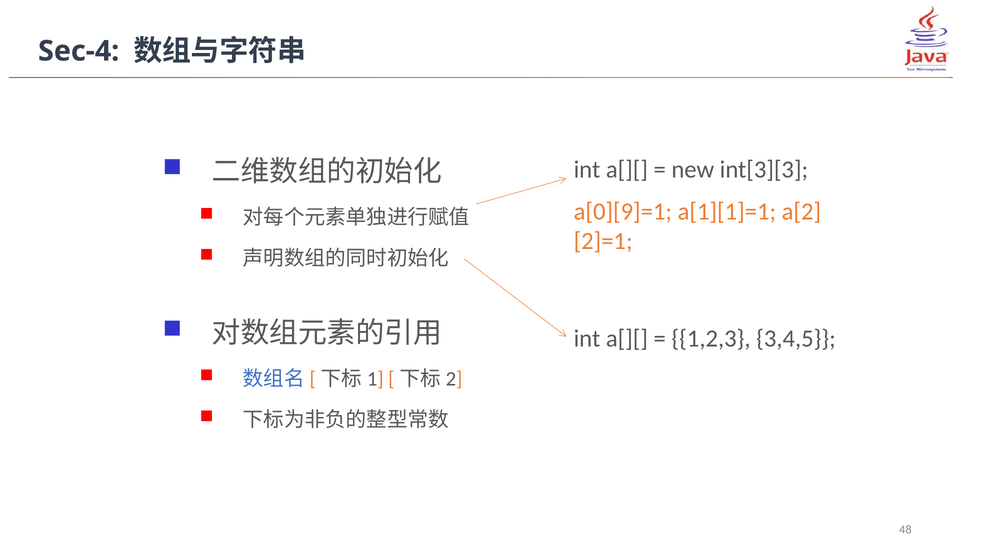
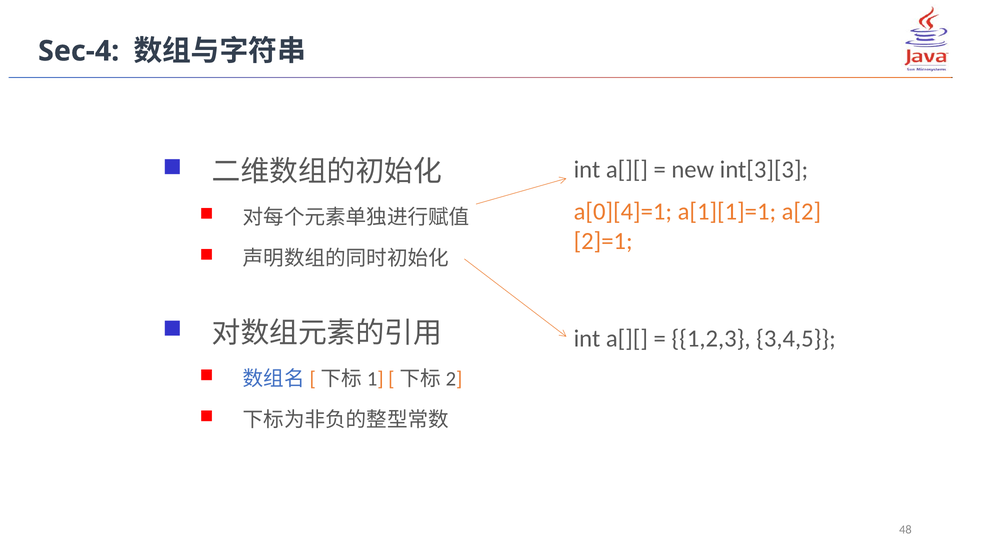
a[0][9]=1: a[0][9]=1 -> a[0][4]=1
